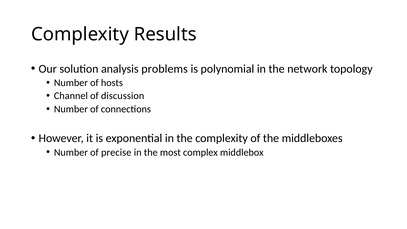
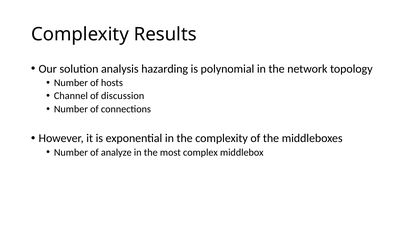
problems: problems -> hazarding
precise: precise -> analyze
